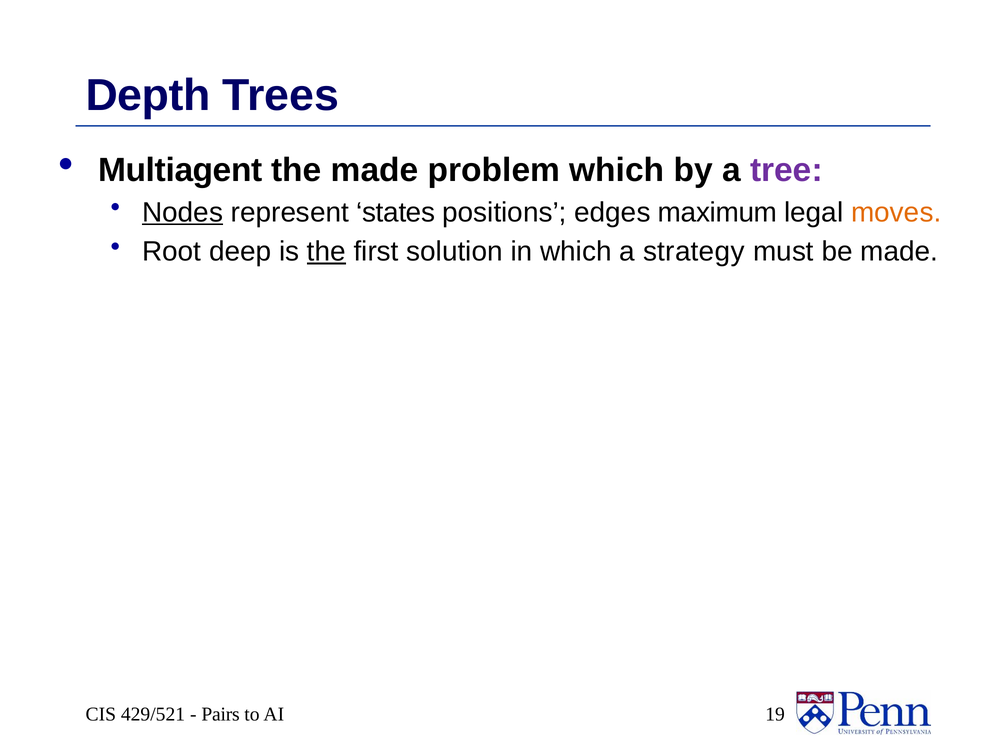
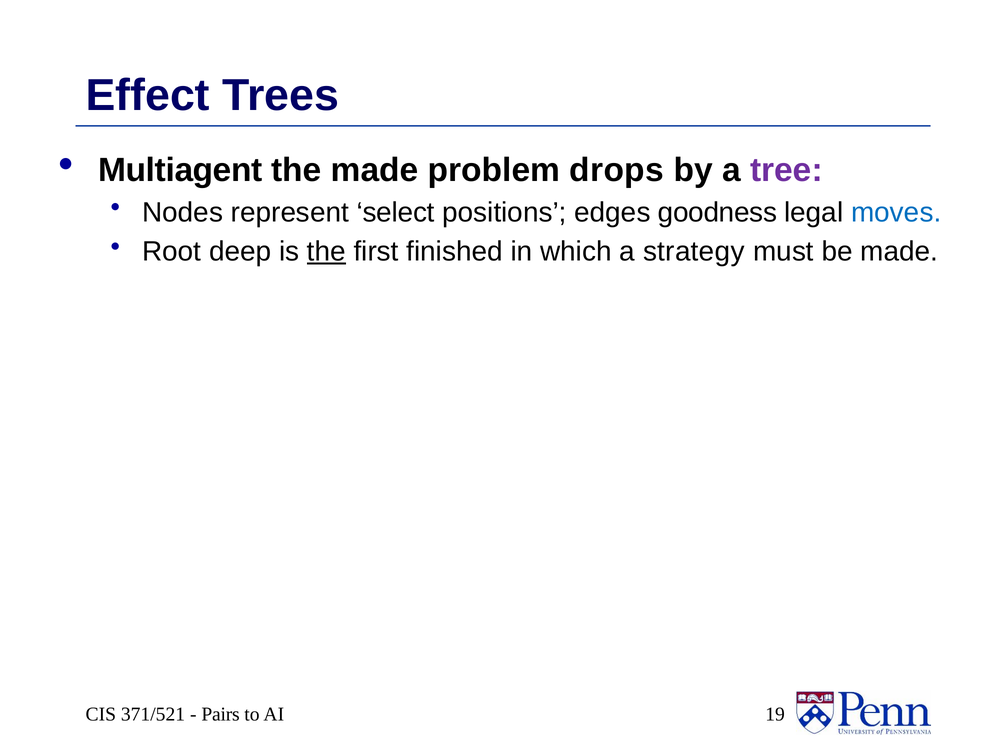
Depth: Depth -> Effect
problem which: which -> drops
Nodes underline: present -> none
states: states -> select
maximum: maximum -> goodness
moves colour: orange -> blue
solution: solution -> finished
429/521: 429/521 -> 371/521
